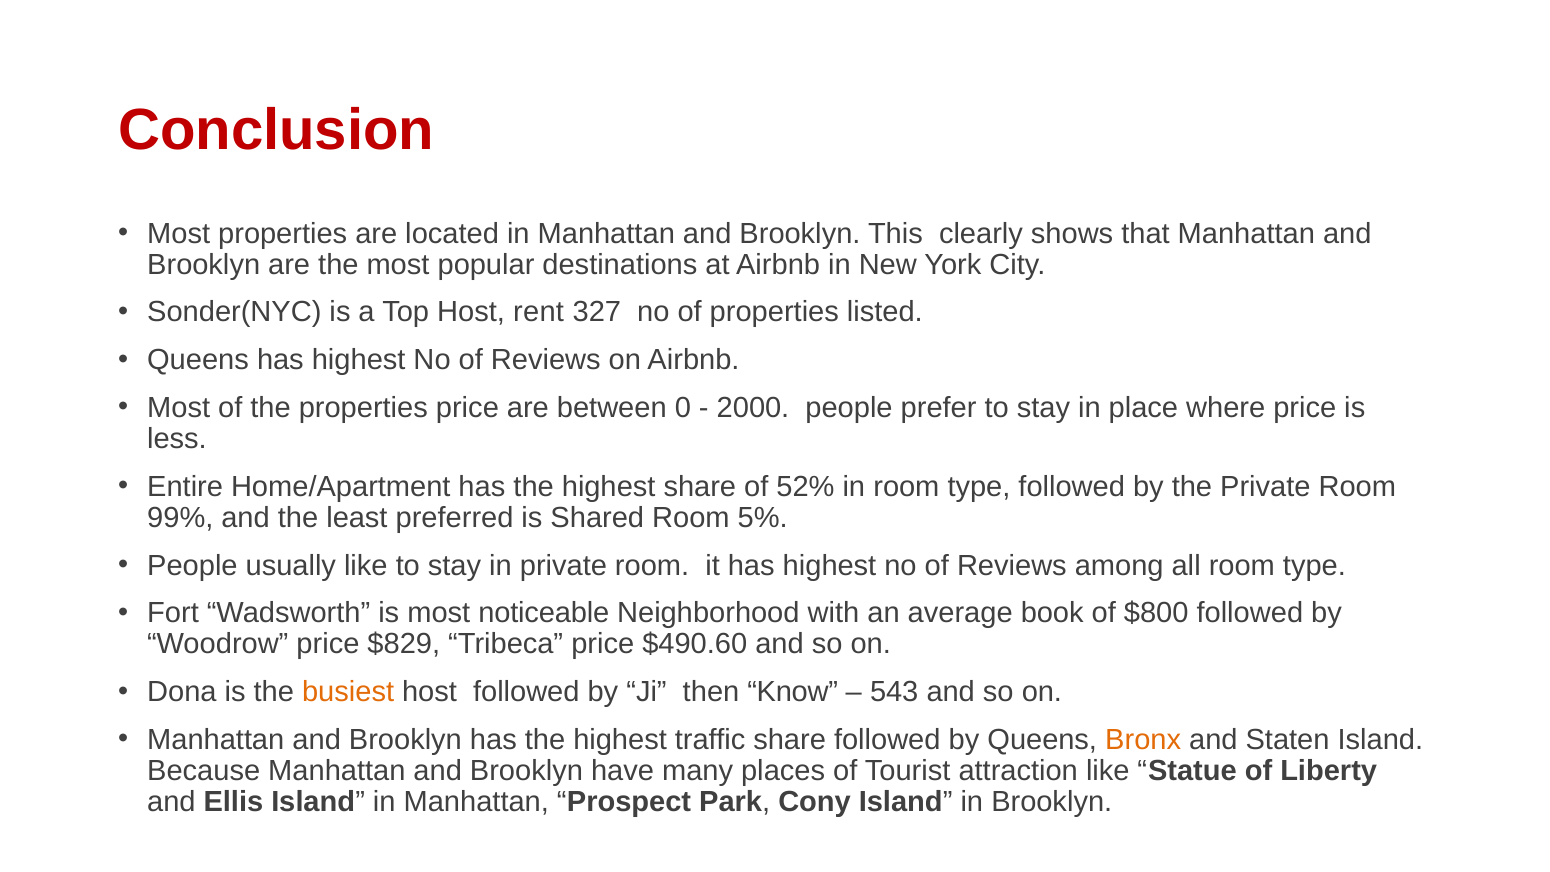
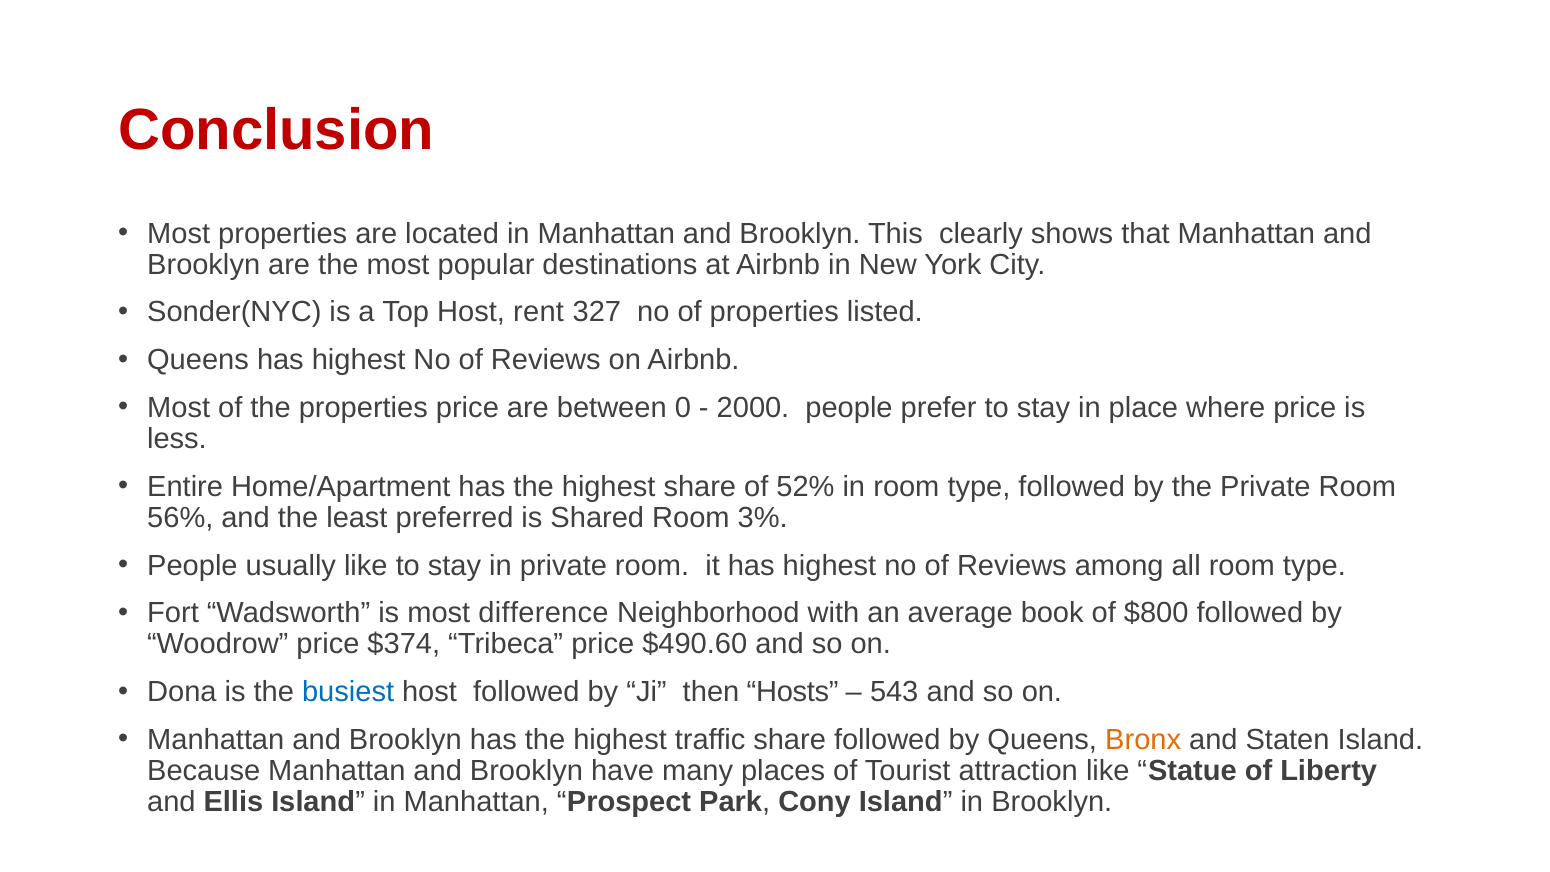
99%: 99% -> 56%
5%: 5% -> 3%
noticeable: noticeable -> difference
$829: $829 -> $374
busiest colour: orange -> blue
Know: Know -> Hosts
